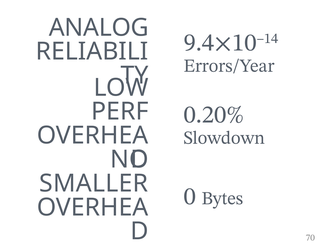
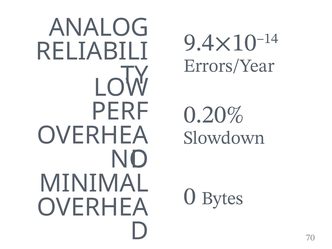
SMALLER: SMALLER -> MINIMAL
